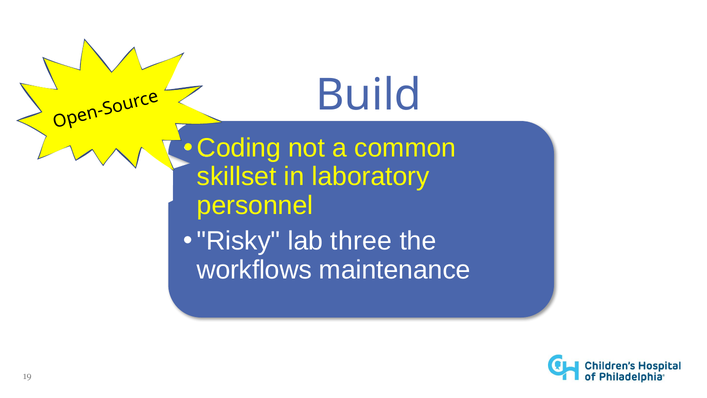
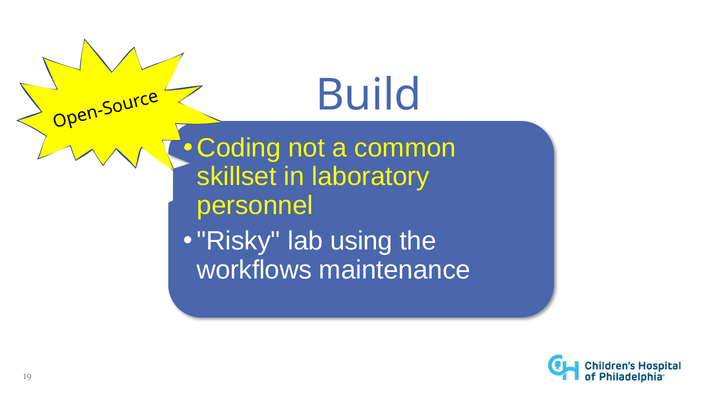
three: three -> using
